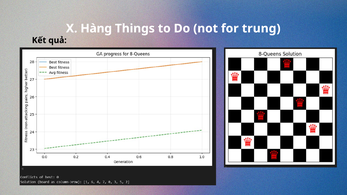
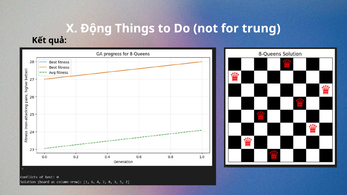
Hàng: Hàng -> Động
